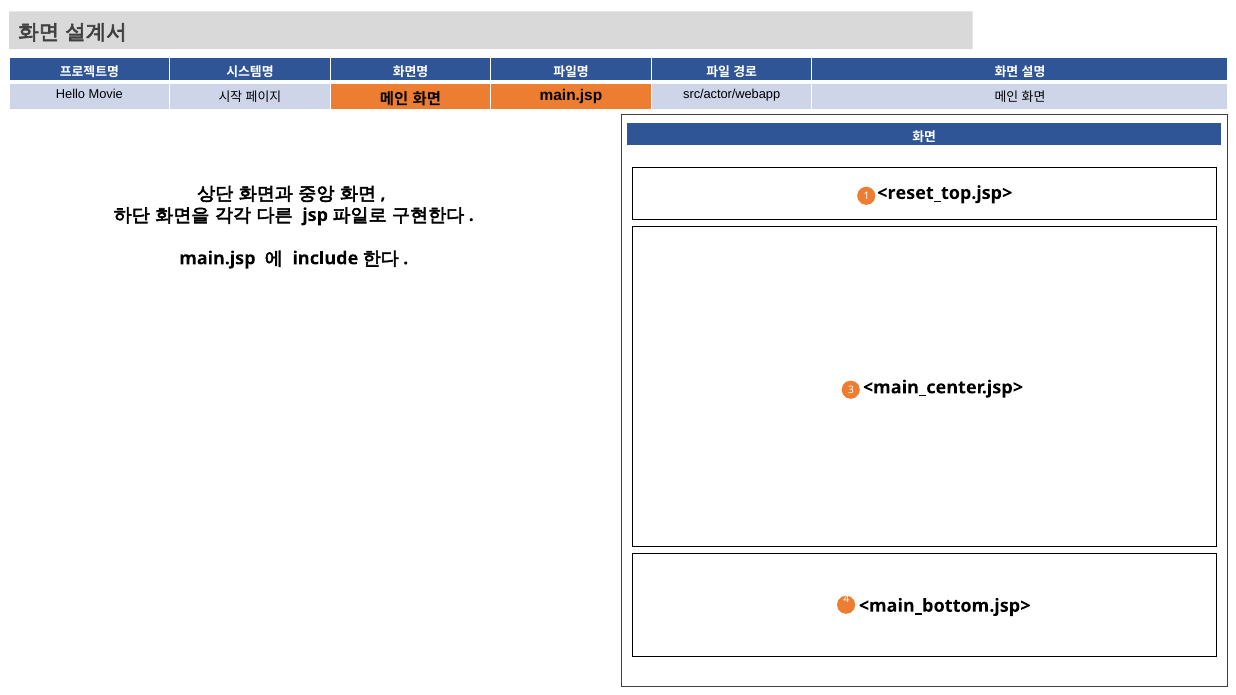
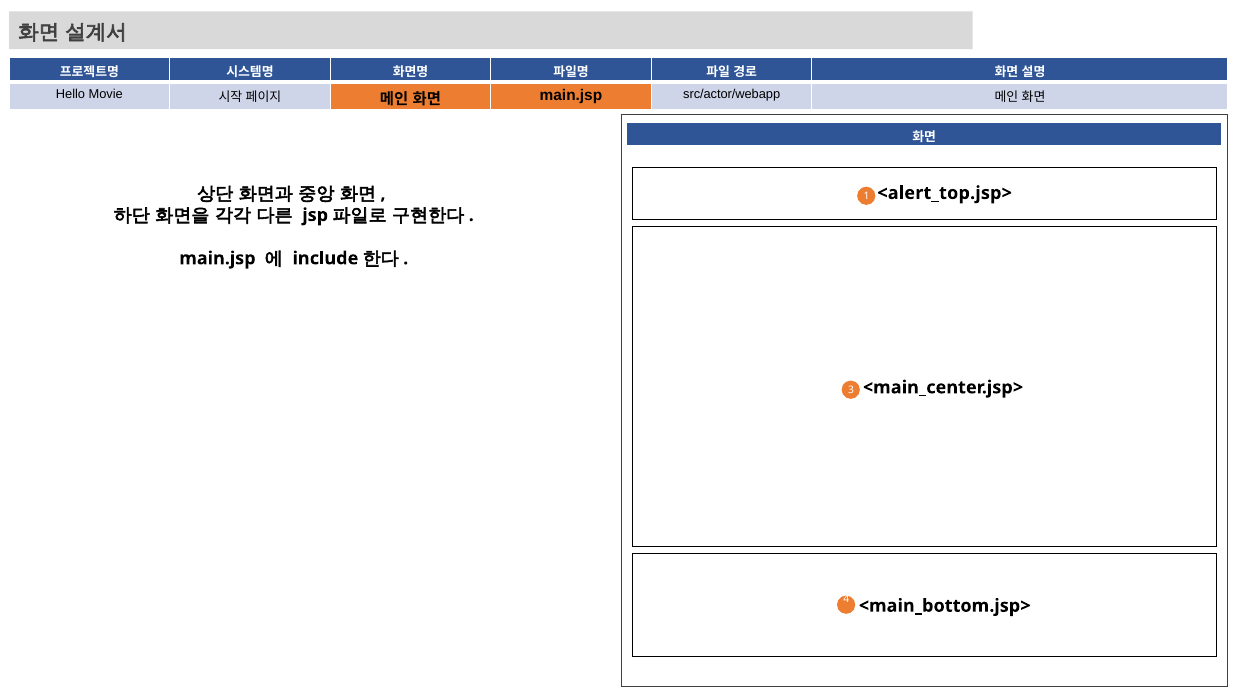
<reset_top.jsp>: <reset_top.jsp> -> <alert_top.jsp>
